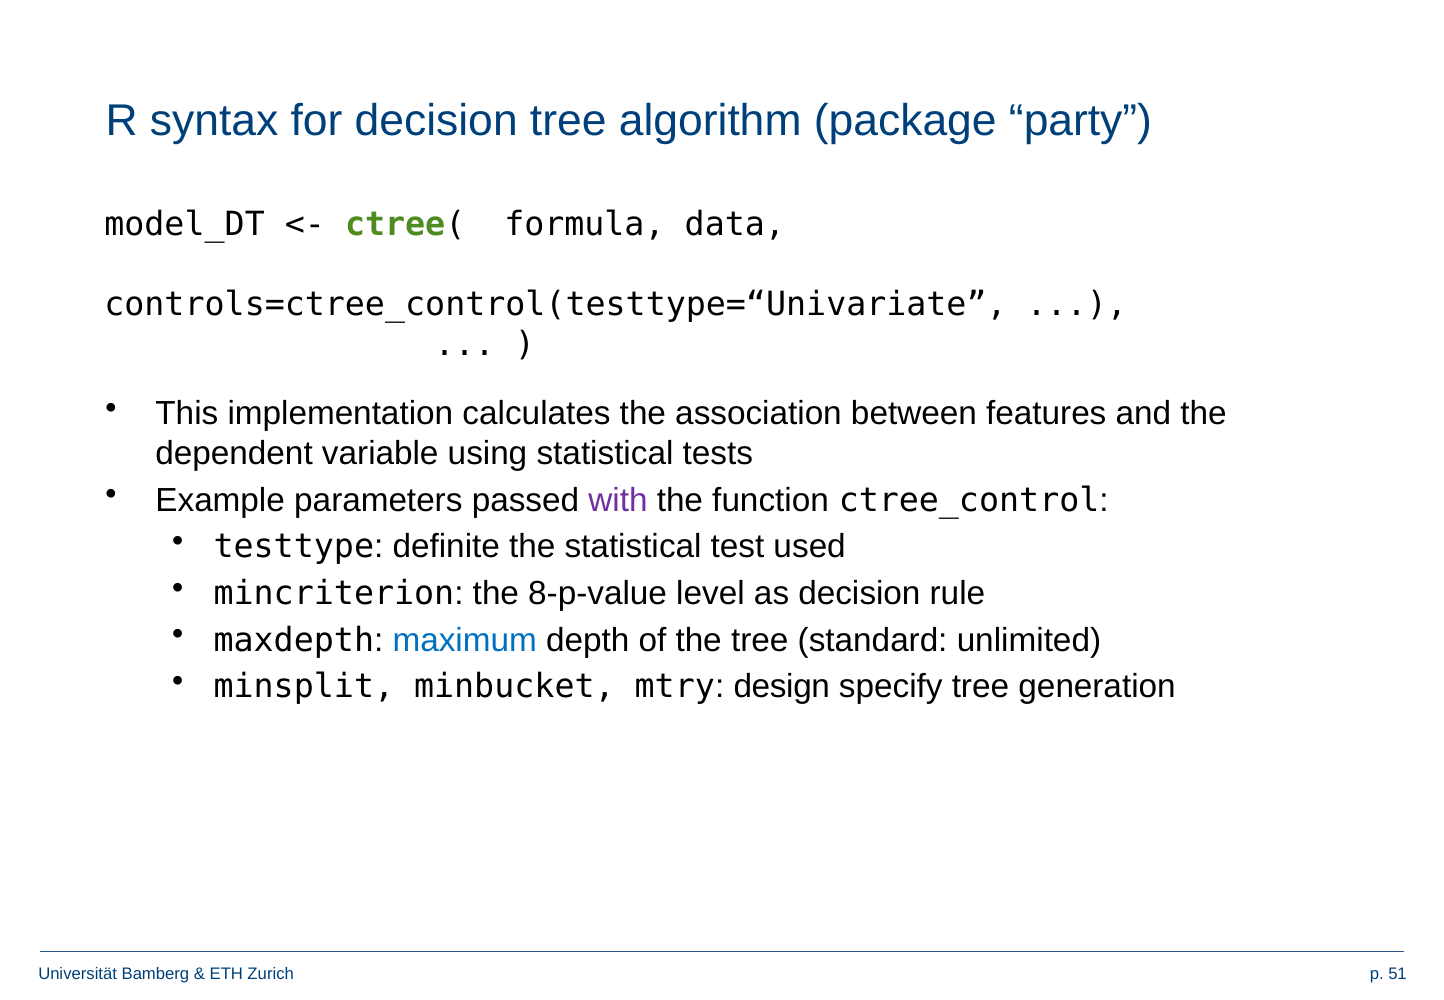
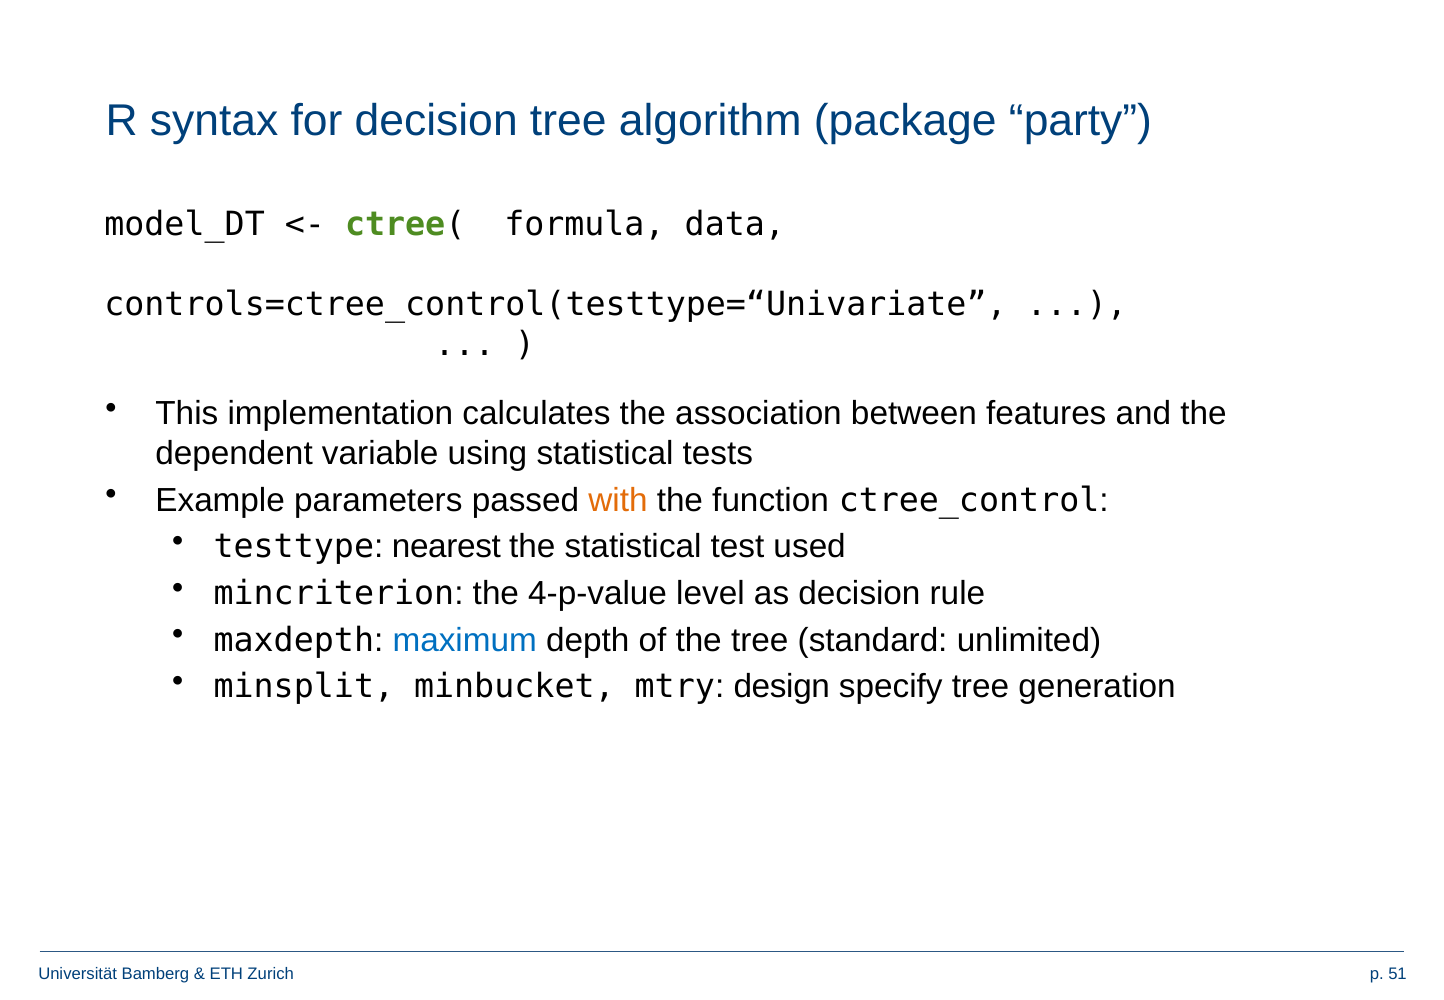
with colour: purple -> orange
definite: definite -> nearest
8-p-value: 8-p-value -> 4-p-value
